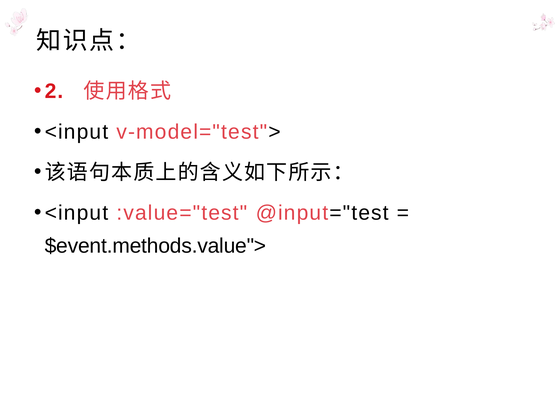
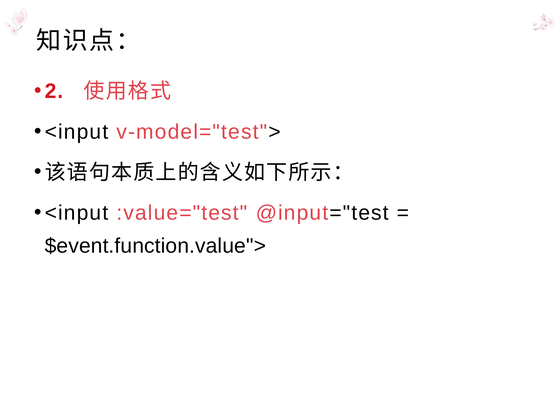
$event.methods.value">: $event.methods.value"> -> $event.function.value">
